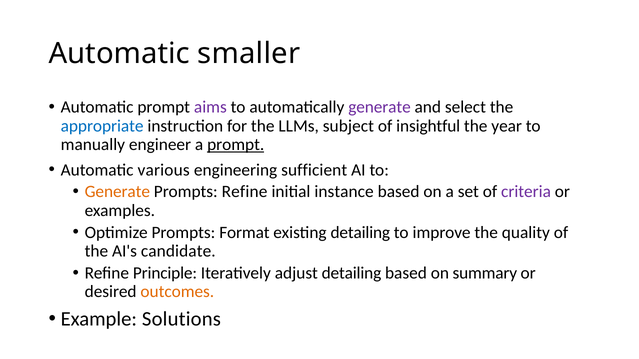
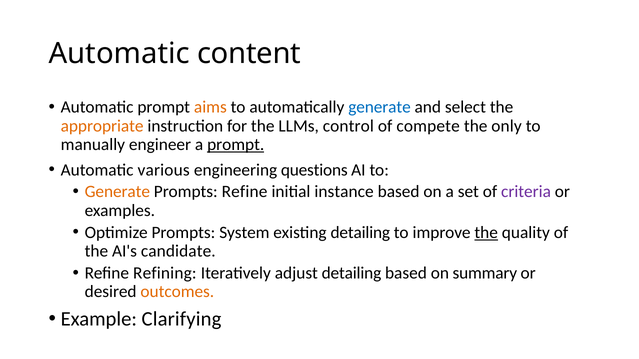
smaller: smaller -> content
aims colour: purple -> orange
generate at (380, 107) colour: purple -> blue
appropriate colour: blue -> orange
subject: subject -> control
insightful: insightful -> compete
year: year -> only
sufficient: sufficient -> questions
Format: Format -> System
the at (486, 233) underline: none -> present
Principle: Principle -> Refining
Solutions: Solutions -> Clarifying
